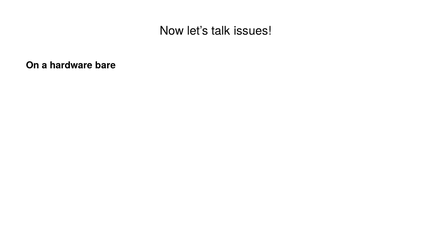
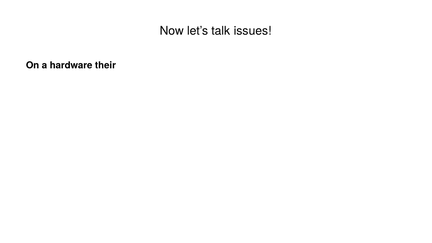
bare: bare -> their
